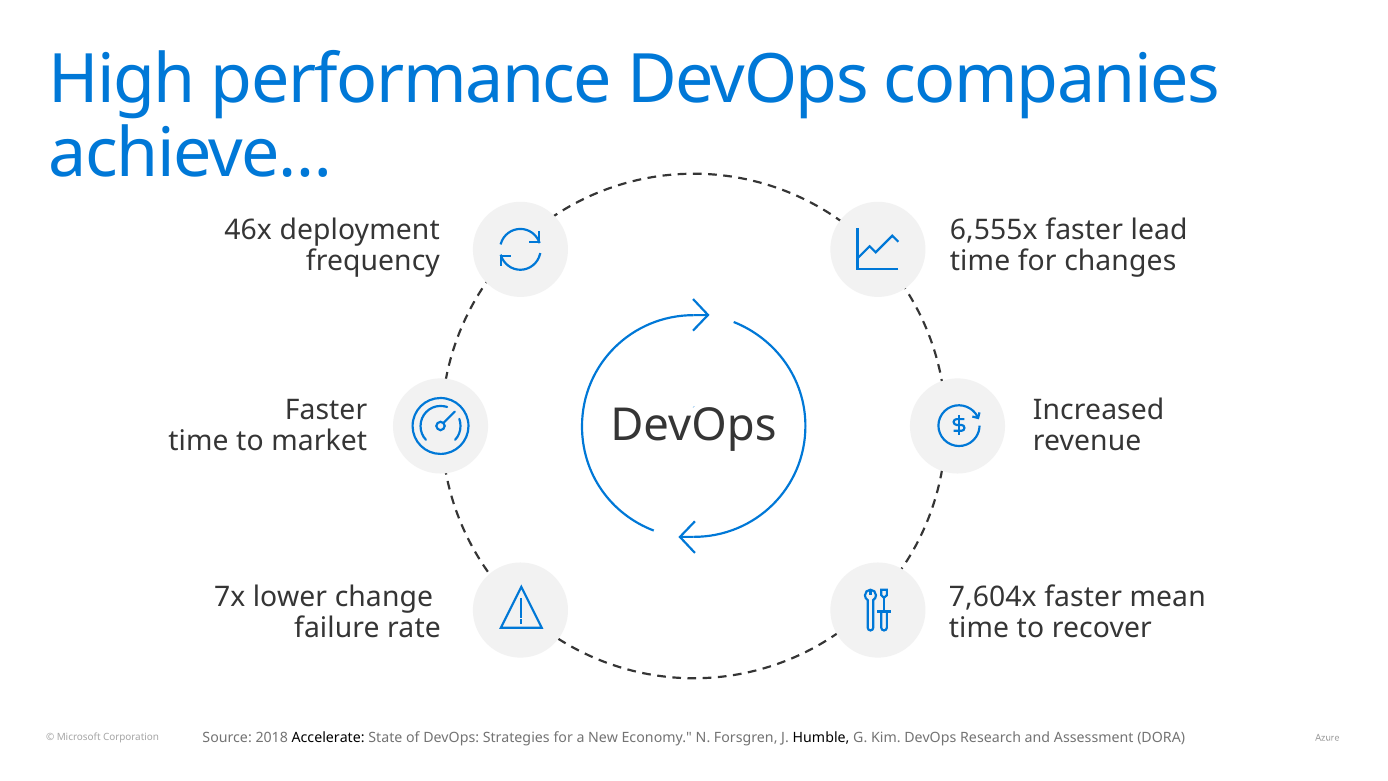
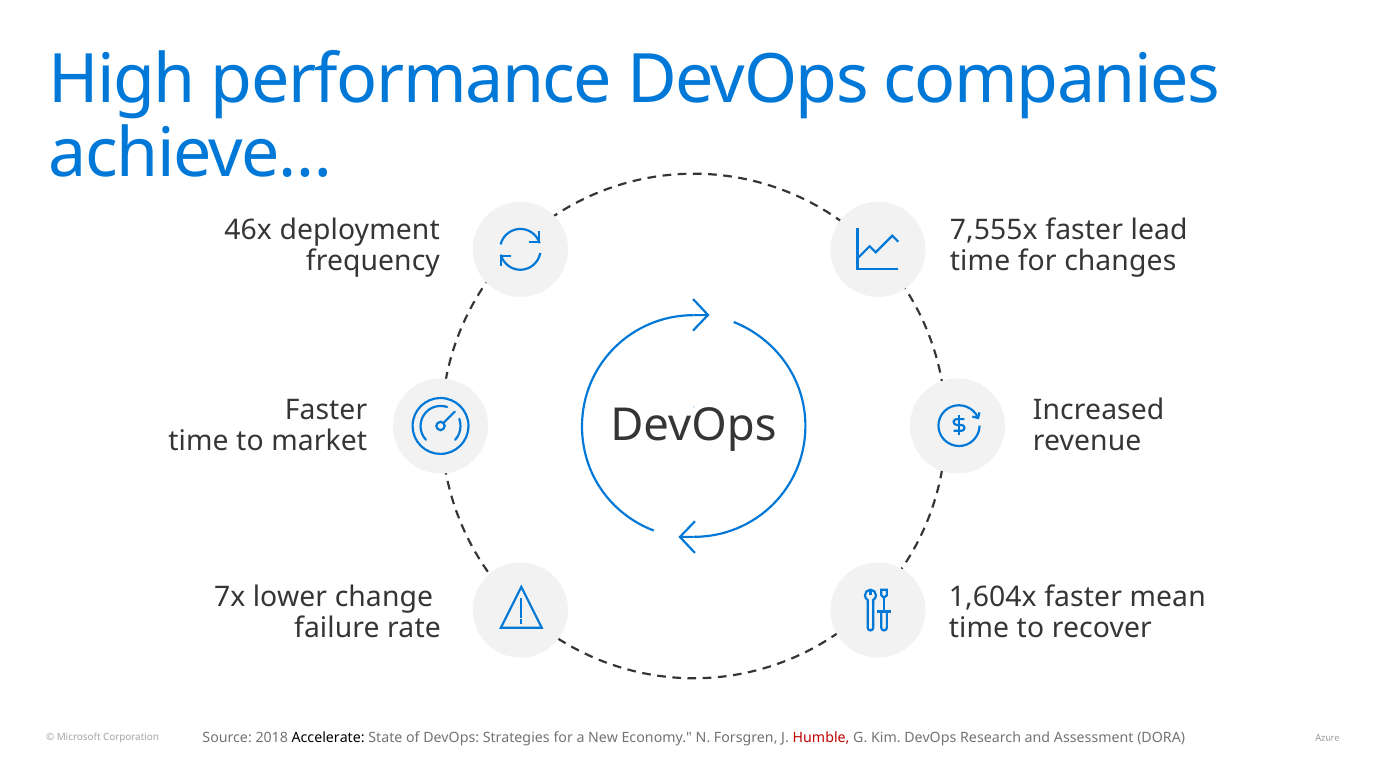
6,555x: 6,555x -> 7,555x
7,604x: 7,604x -> 1,604x
Humble colour: black -> red
